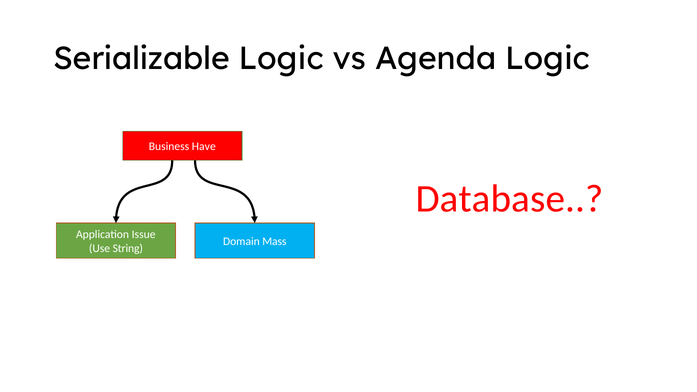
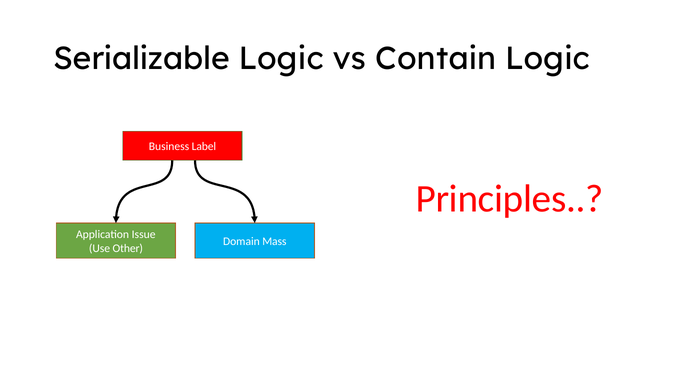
Agenda: Agenda -> Contain
Have: Have -> Label
Database: Database -> Principles
String: String -> Other
